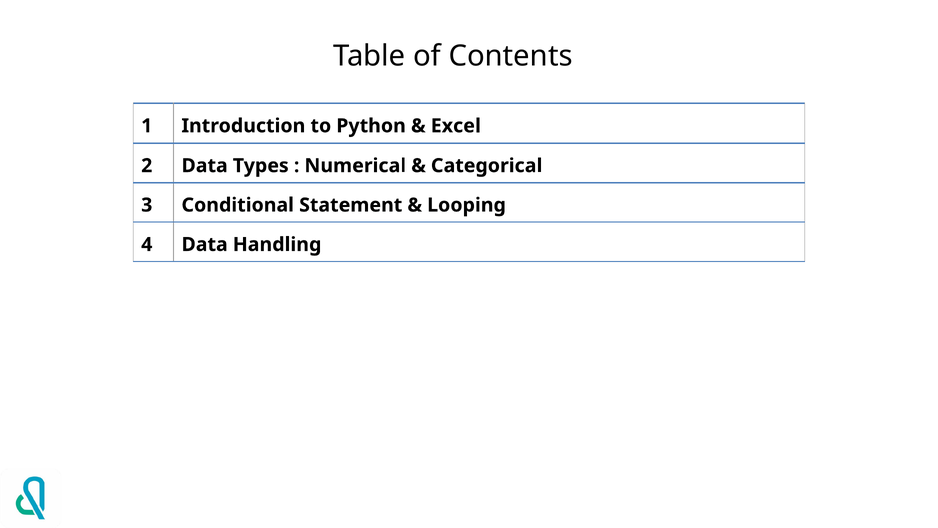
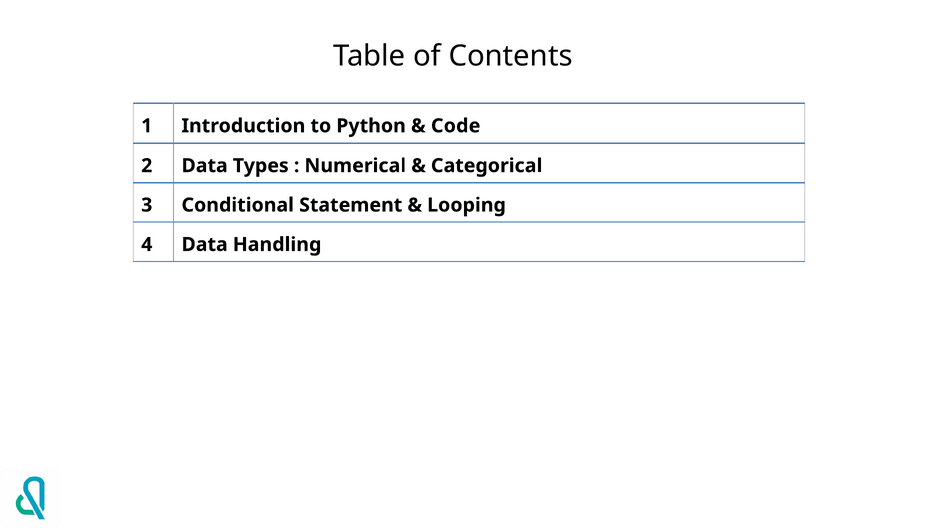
Excel: Excel -> Code
